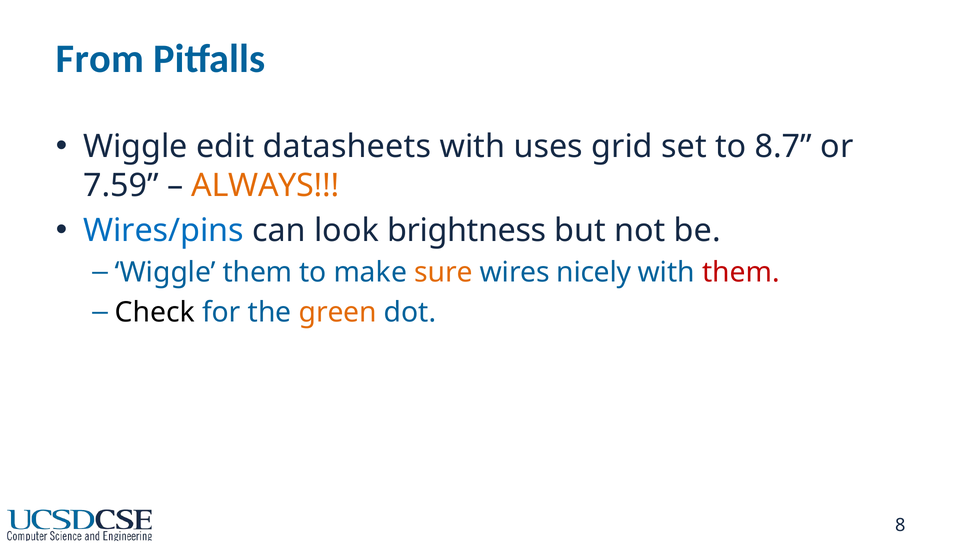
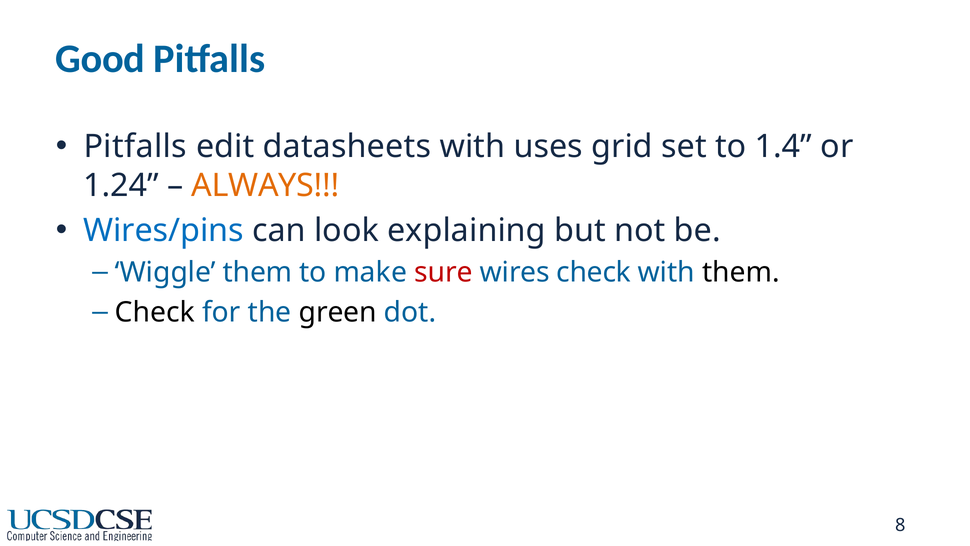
From: From -> Good
Wiggle at (135, 147): Wiggle -> Pitfalls
8.7: 8.7 -> 1.4
7.59: 7.59 -> 1.24
brightness: brightness -> explaining
sure colour: orange -> red
wires nicely: nicely -> check
them at (741, 272) colour: red -> black
green colour: orange -> black
